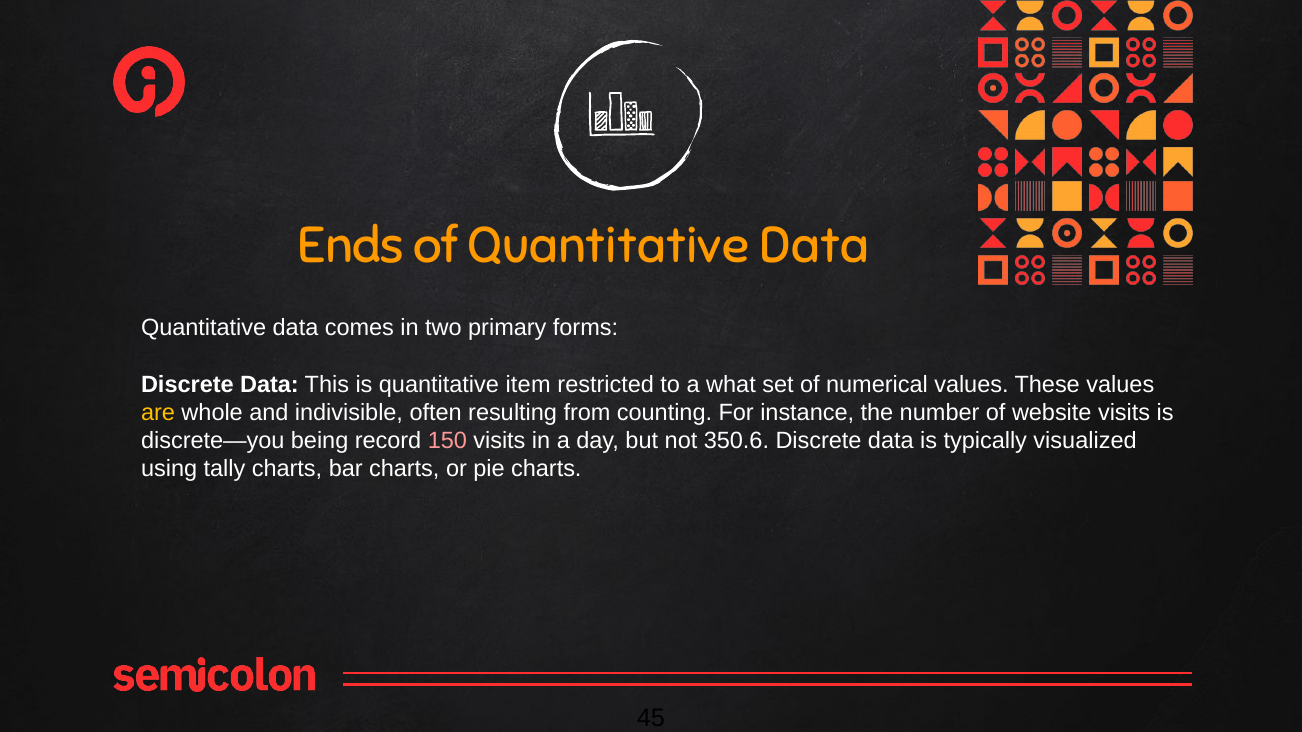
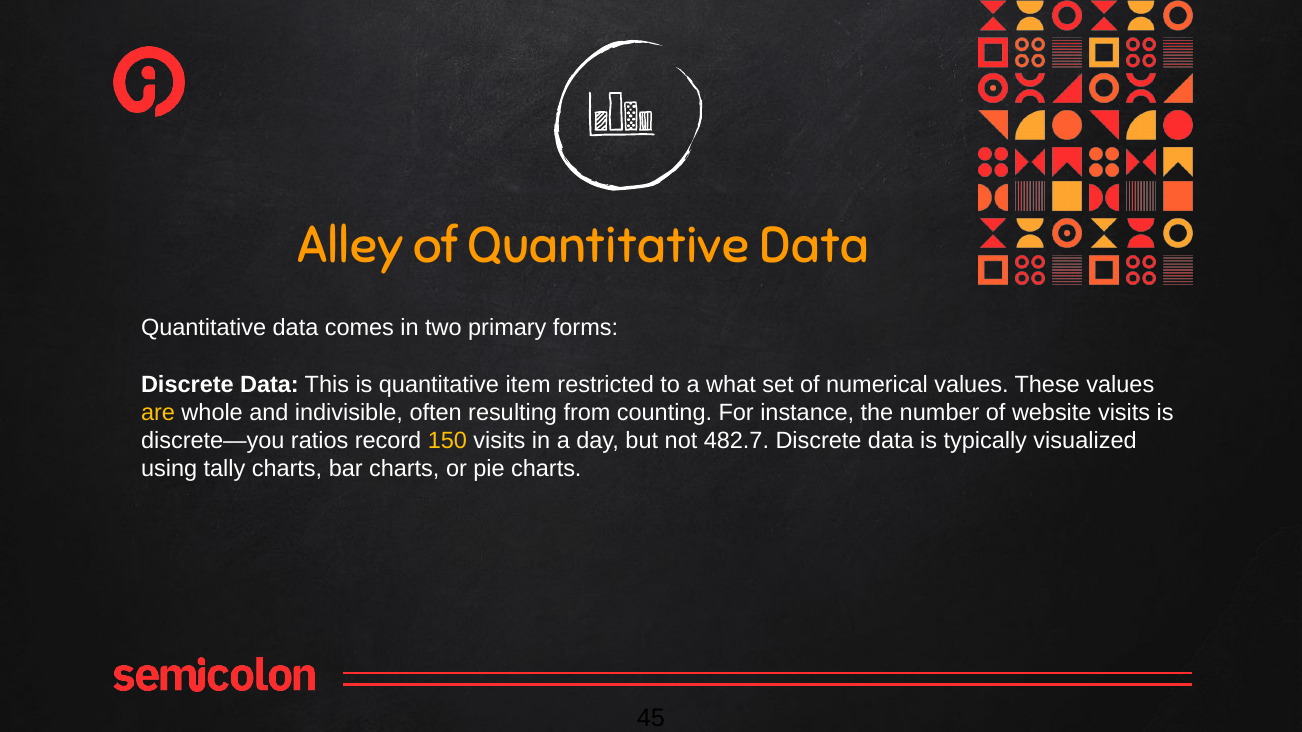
Ends: Ends -> Alley
being: being -> ratios
150 colour: pink -> yellow
350.6: 350.6 -> 482.7
